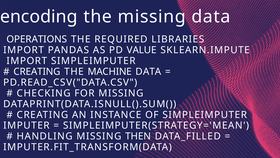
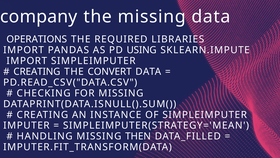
encoding: encoding -> company
VALUE: VALUE -> USING
MACHINE: MACHINE -> CONVERT
